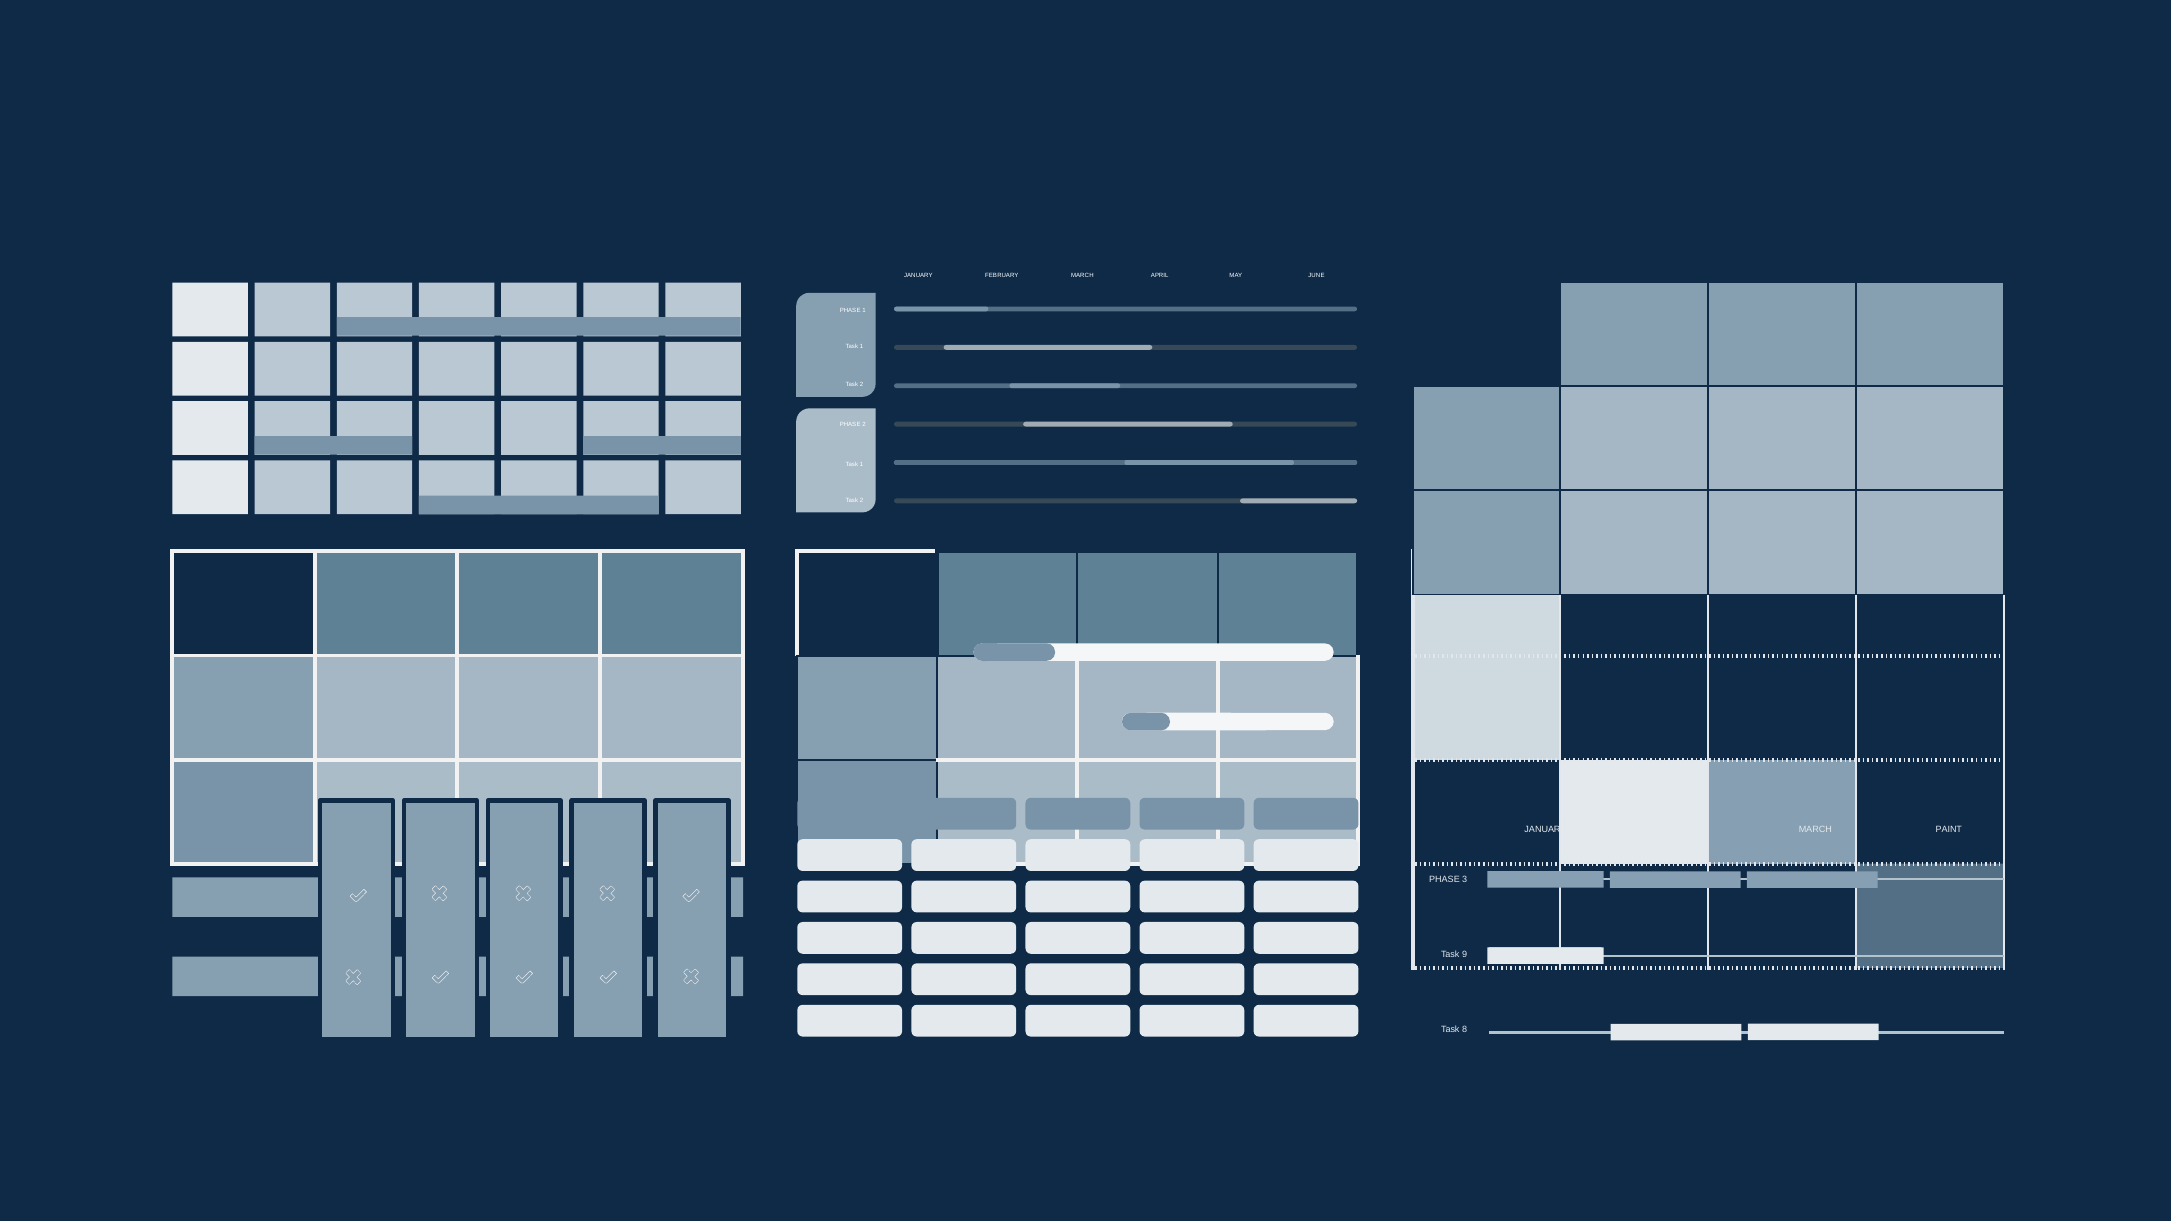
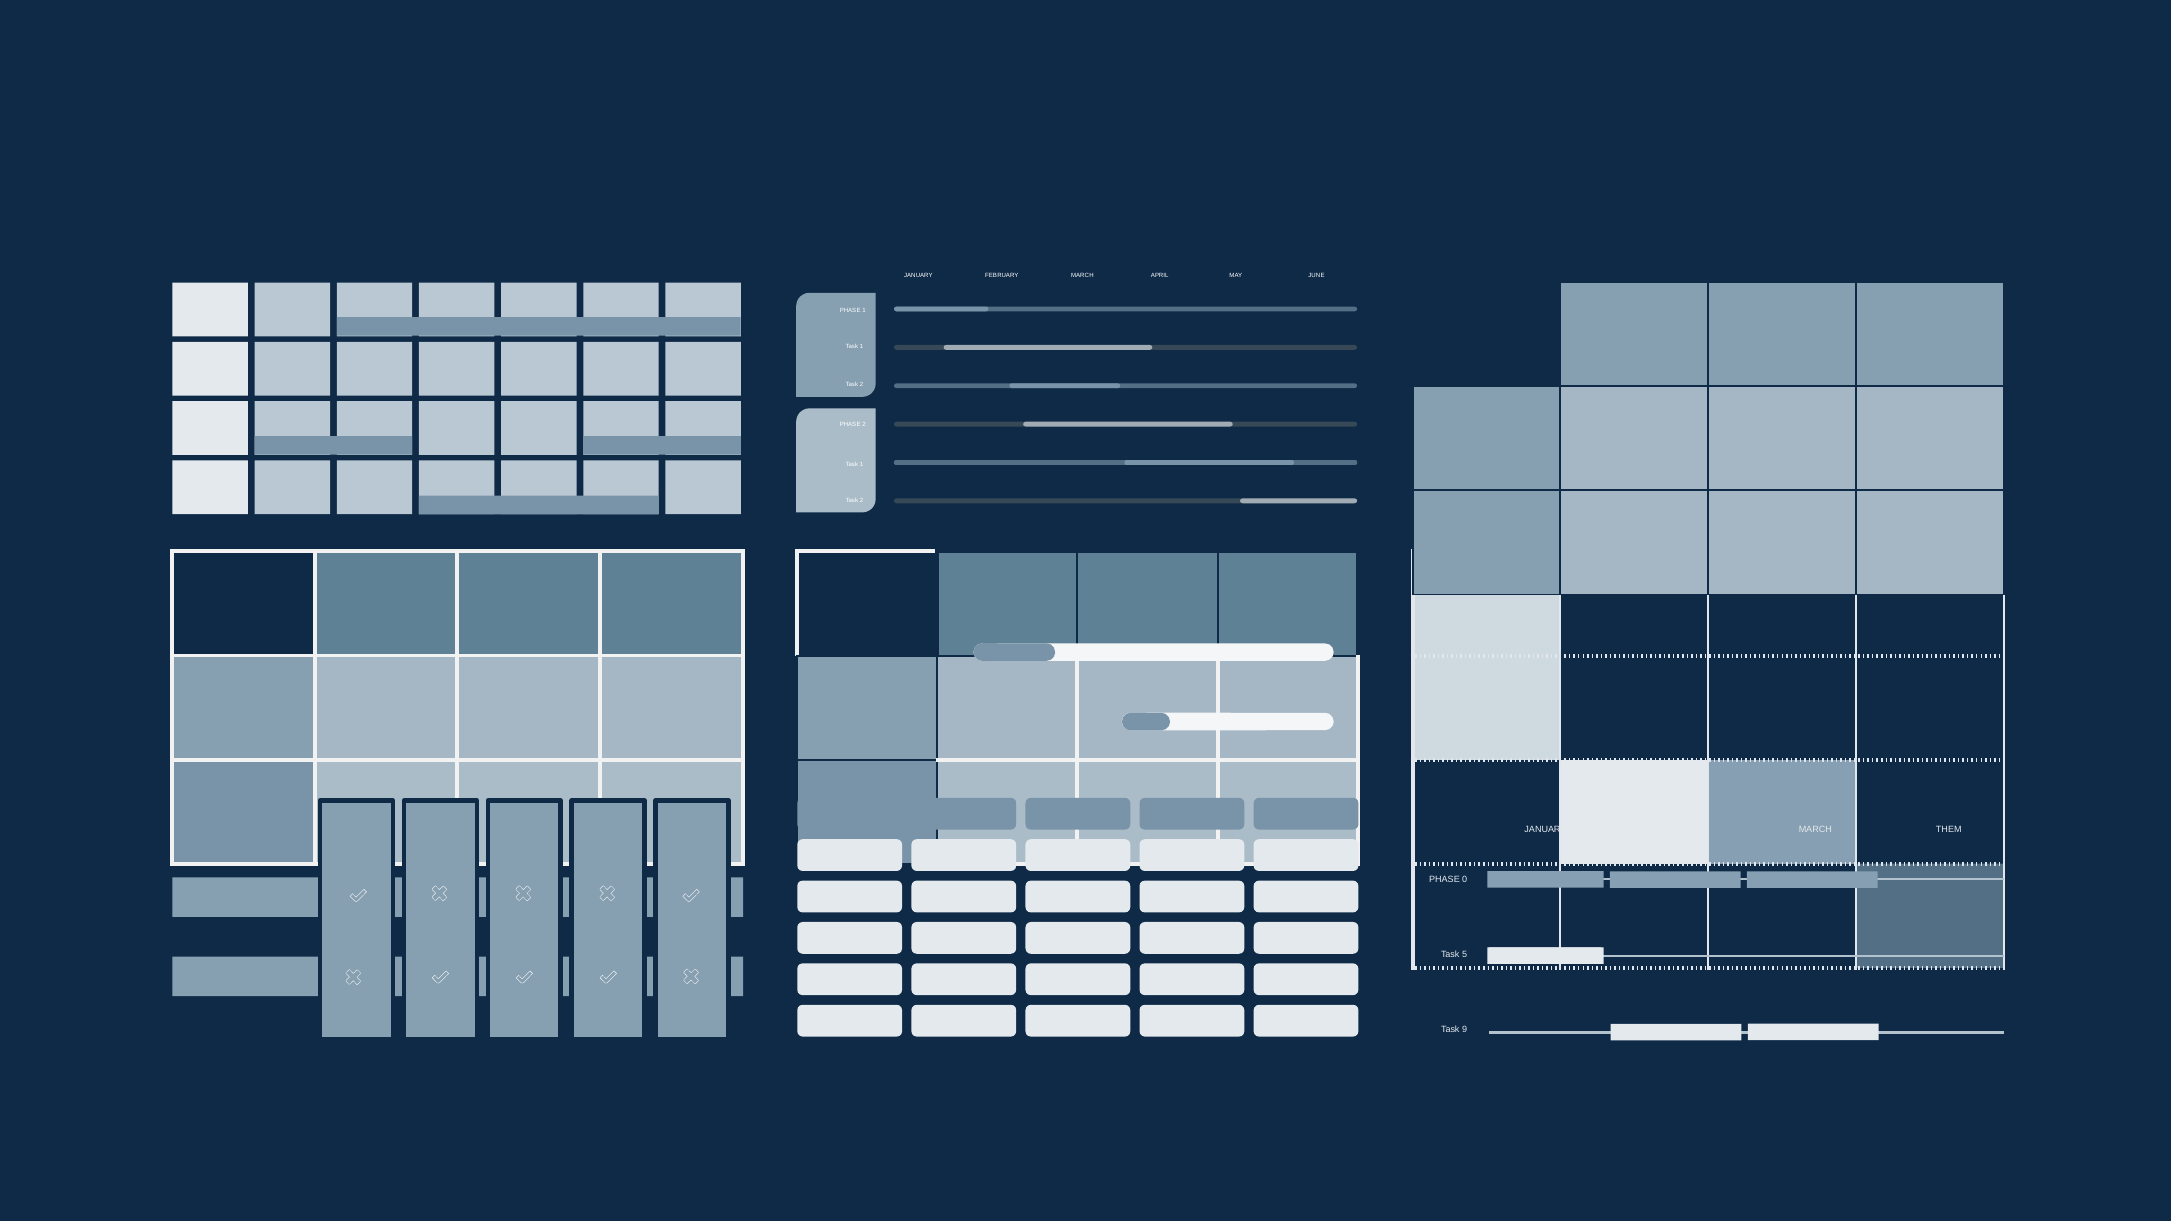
PAINT: PAINT -> THEM
3: 3 -> 0
9: 9 -> 5
8: 8 -> 9
